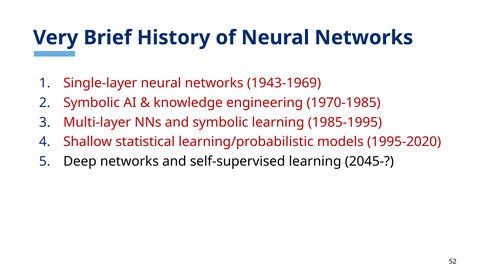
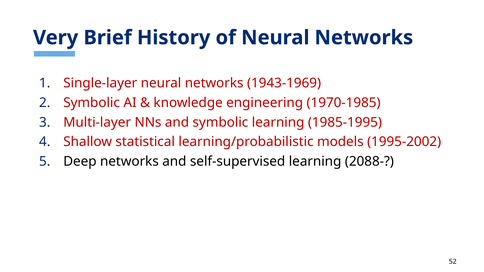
1995-2020: 1995-2020 -> 1995-2002
2045-: 2045- -> 2088-
